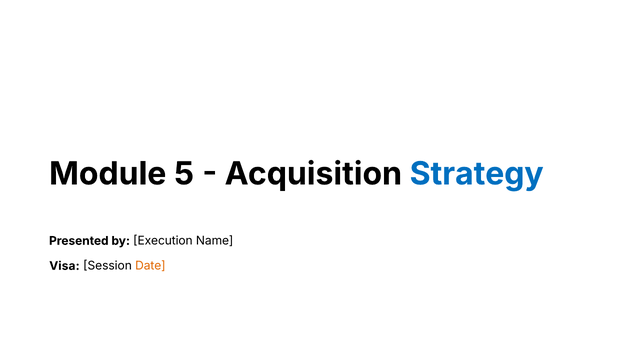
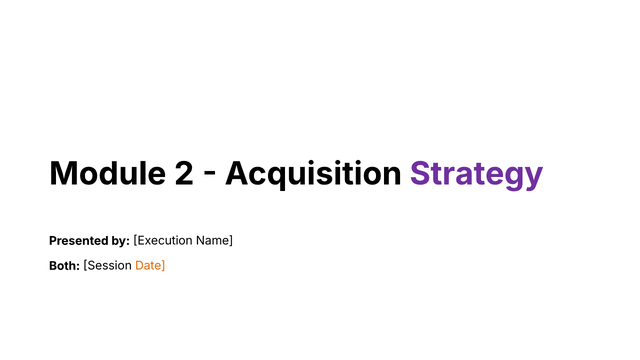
5: 5 -> 2
Strategy colour: blue -> purple
Visa: Visa -> Both
